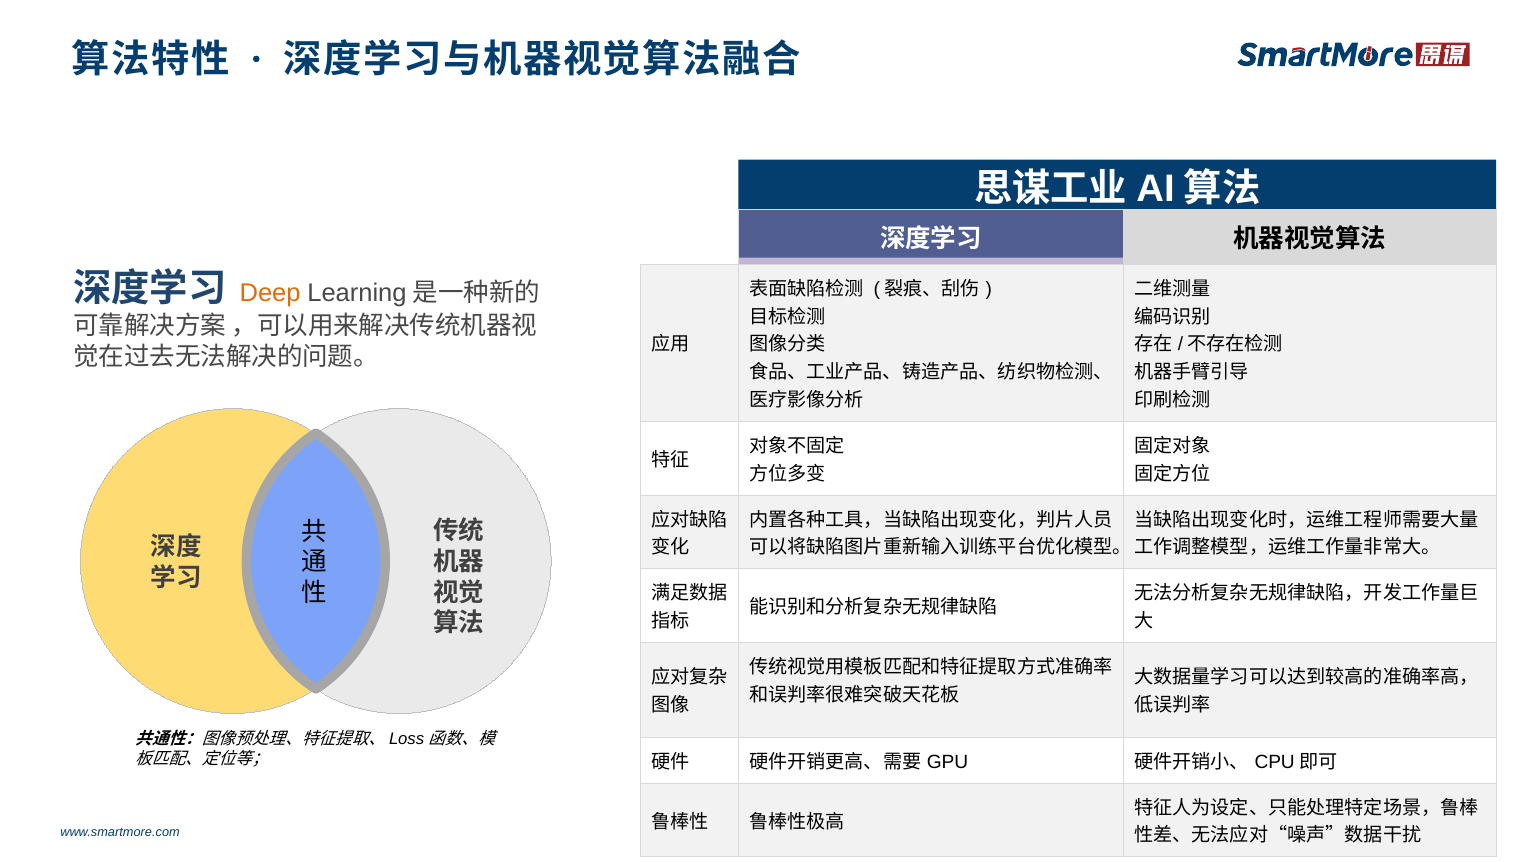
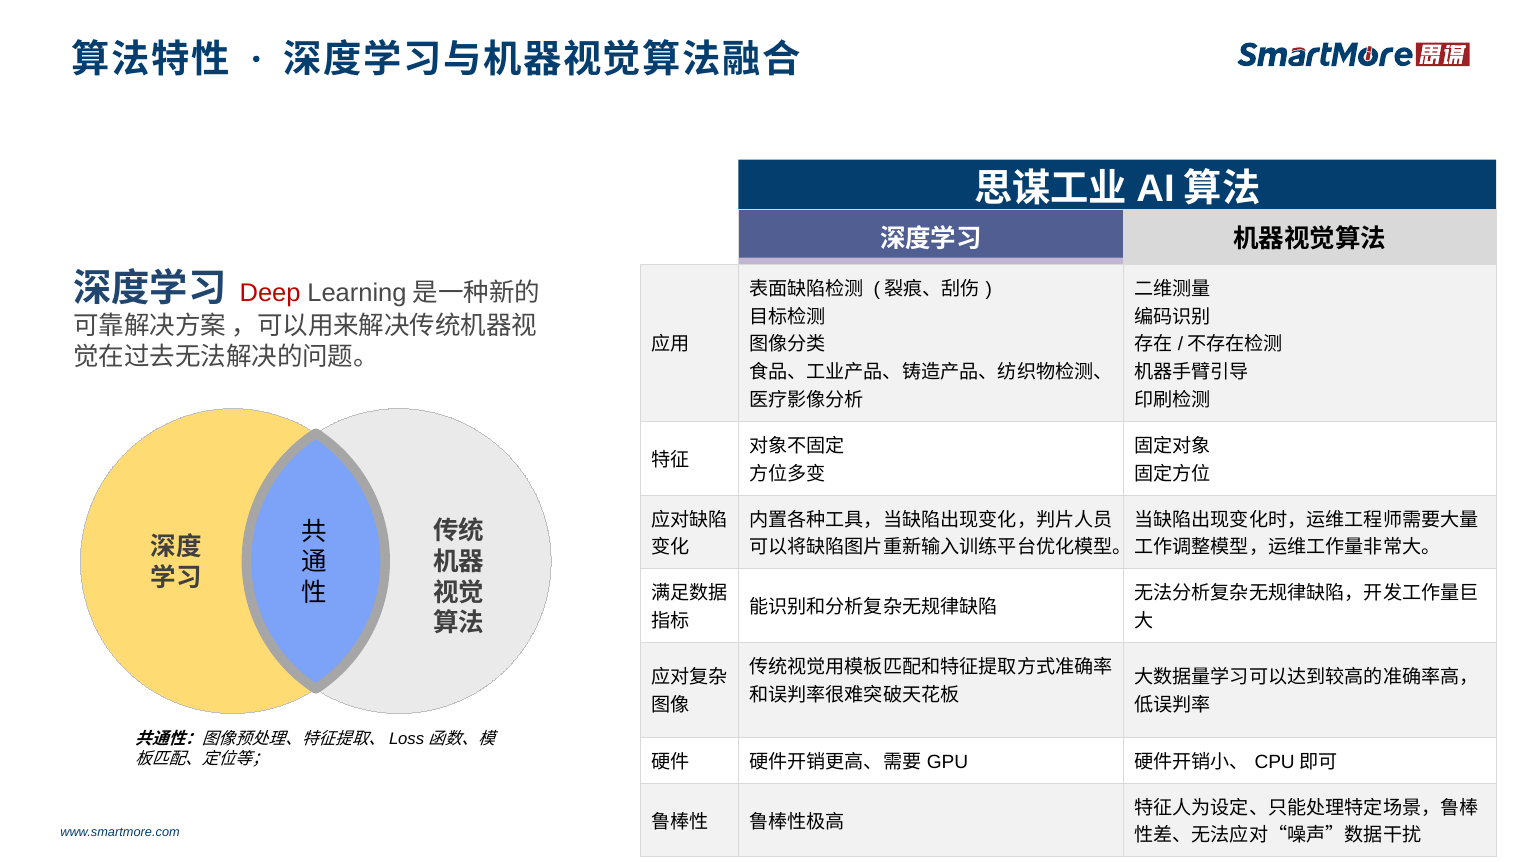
Deep colour: orange -> red
